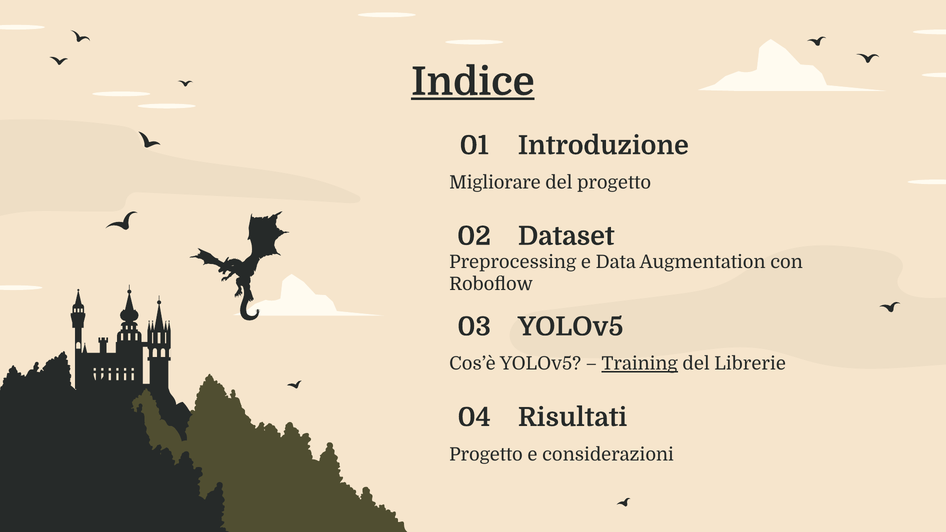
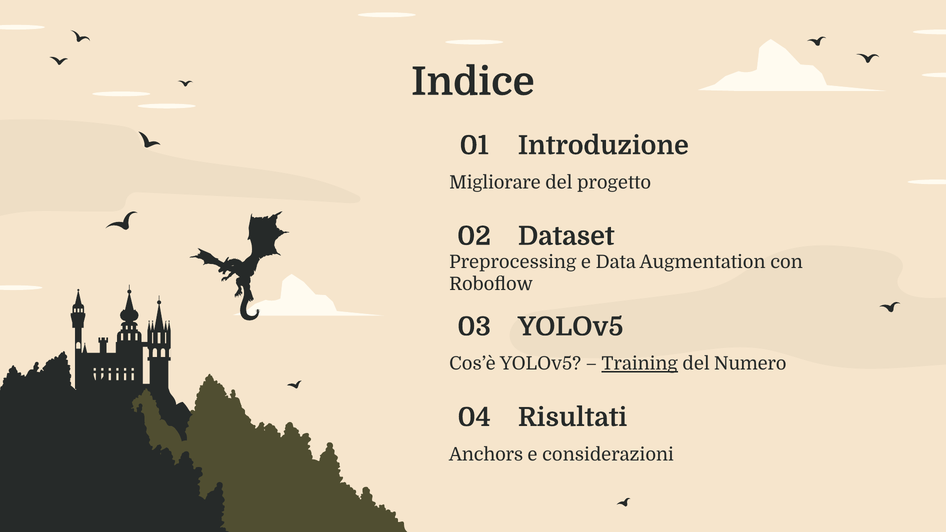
Indice underline: present -> none
Librerie: Librerie -> Numero
Progetto at (486, 455): Progetto -> Anchors
